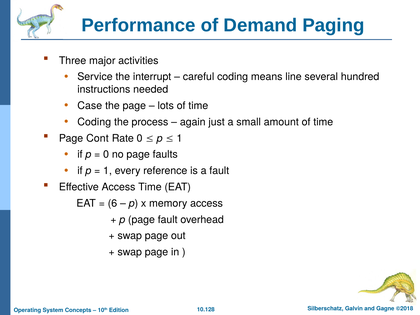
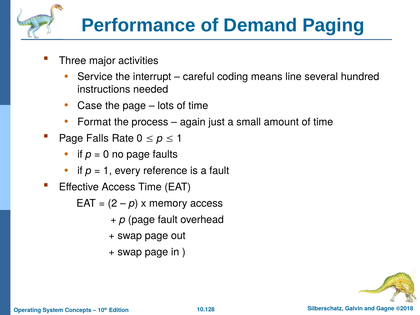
Coding at (94, 122): Coding -> Format
Cont: Cont -> Falls
6: 6 -> 2
